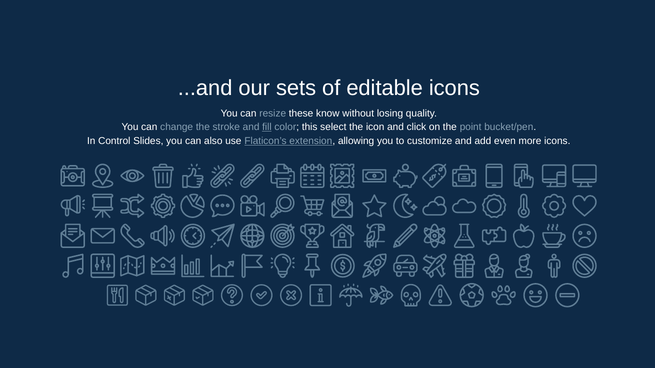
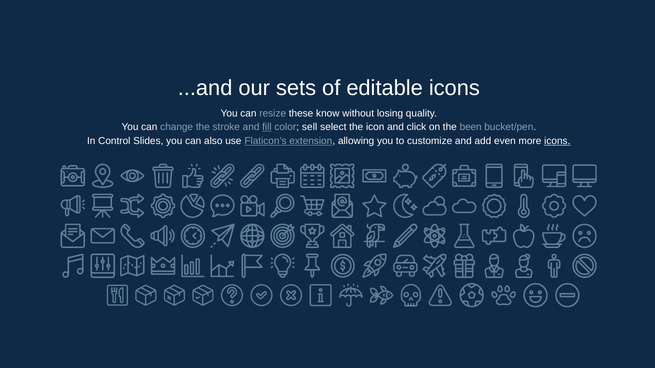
this: this -> sell
point: point -> been
icons at (557, 141) underline: none -> present
